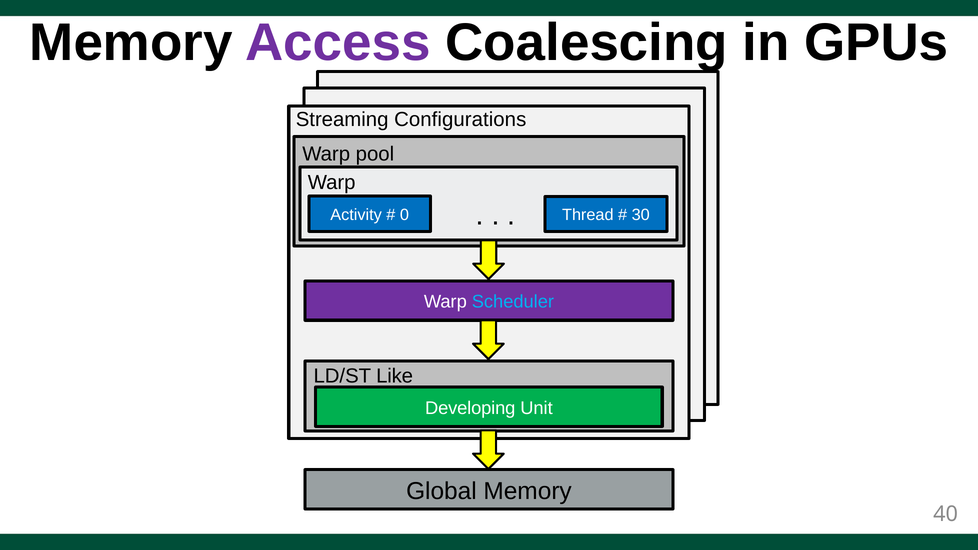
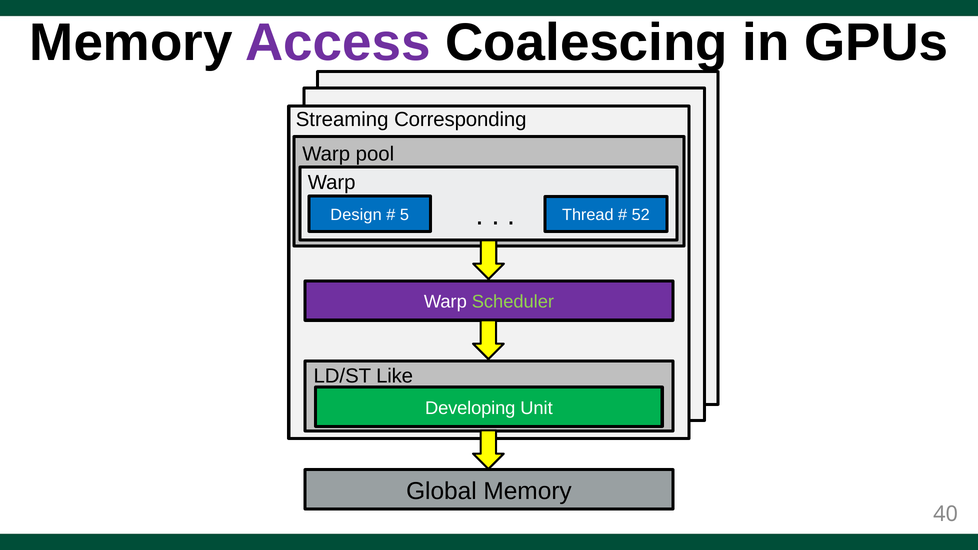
Configurations: Configurations -> Corresponding
Activity: Activity -> Design
0: 0 -> 5
30: 30 -> 52
Scheduler colour: light blue -> light green
